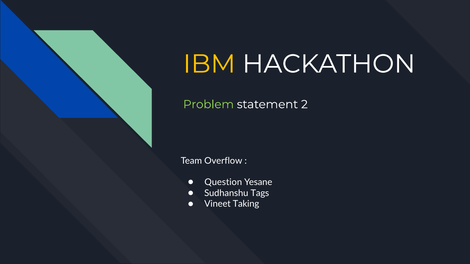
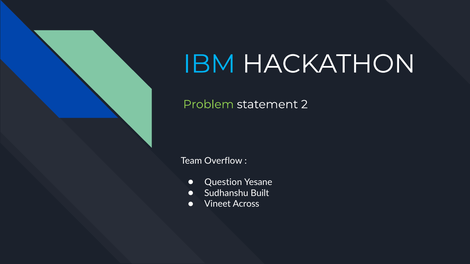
IBM colour: yellow -> light blue
Tags: Tags -> Built
Taking: Taking -> Across
